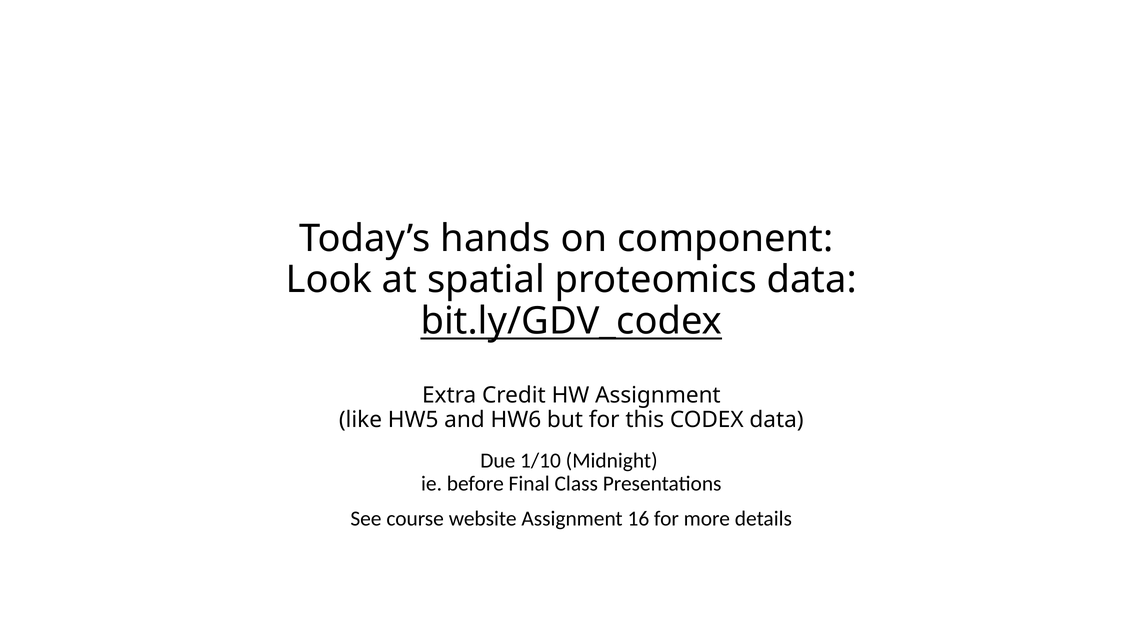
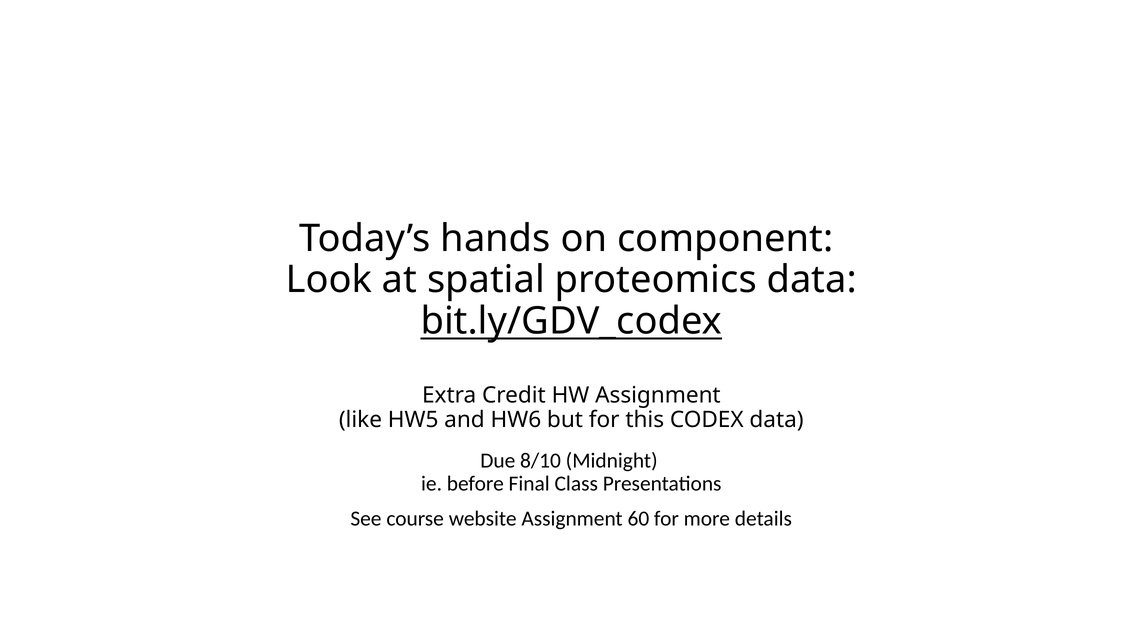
1/10: 1/10 -> 8/10
16: 16 -> 60
